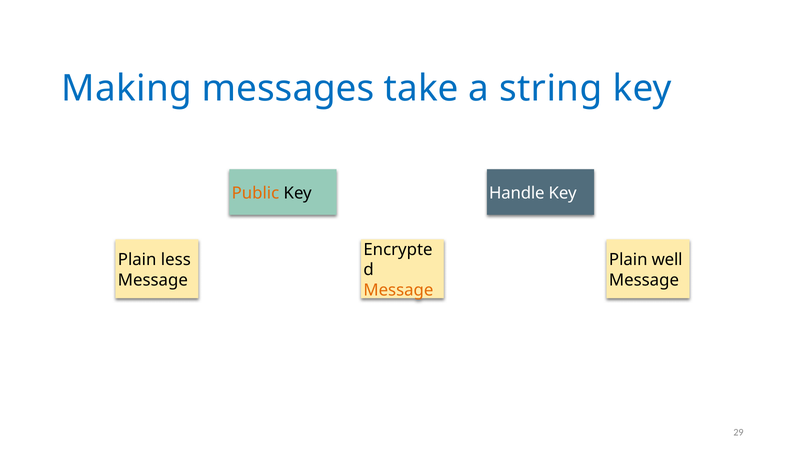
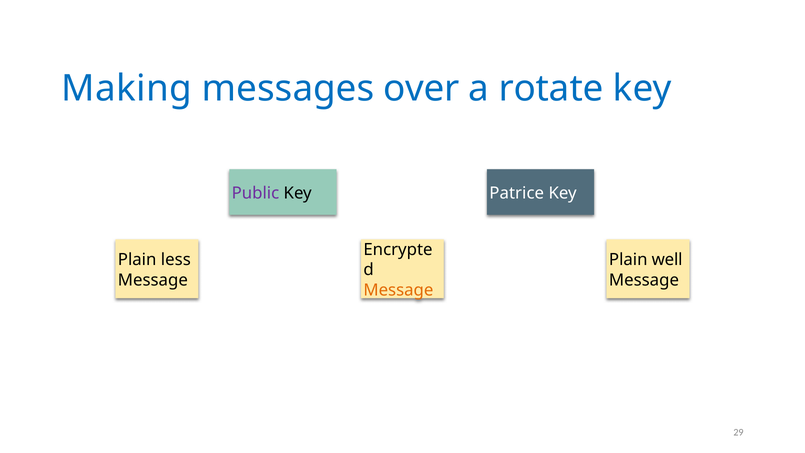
take: take -> over
string: string -> rotate
Public colour: orange -> purple
Handle: Handle -> Patrice
